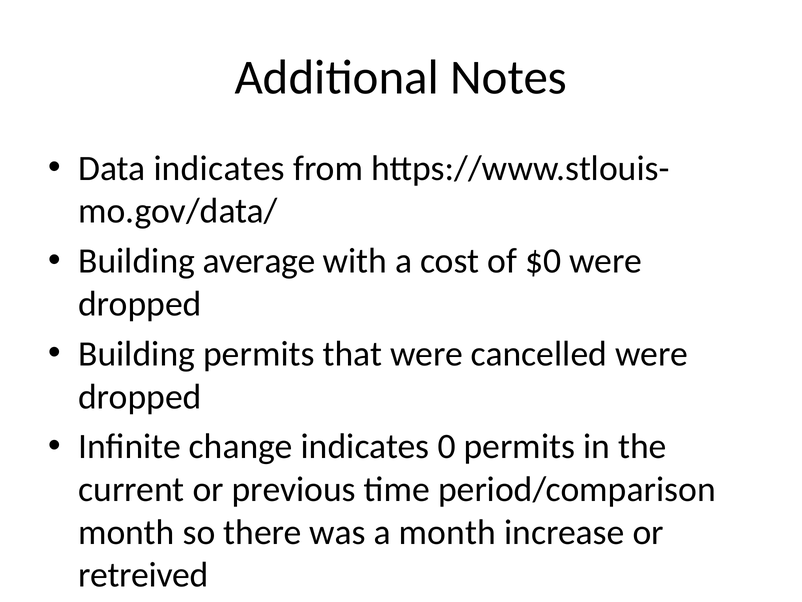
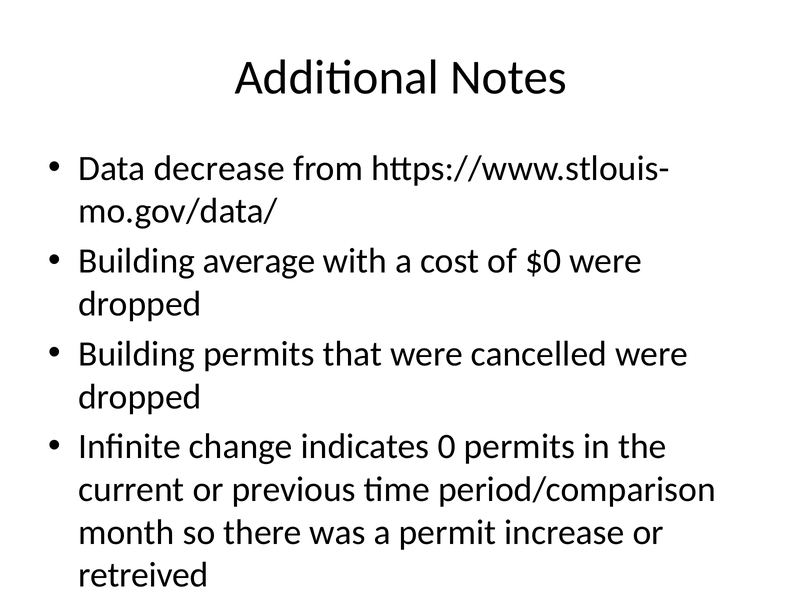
Data indicates: indicates -> decrease
a month: month -> permit
